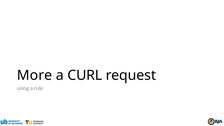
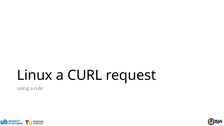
More: More -> Linux
